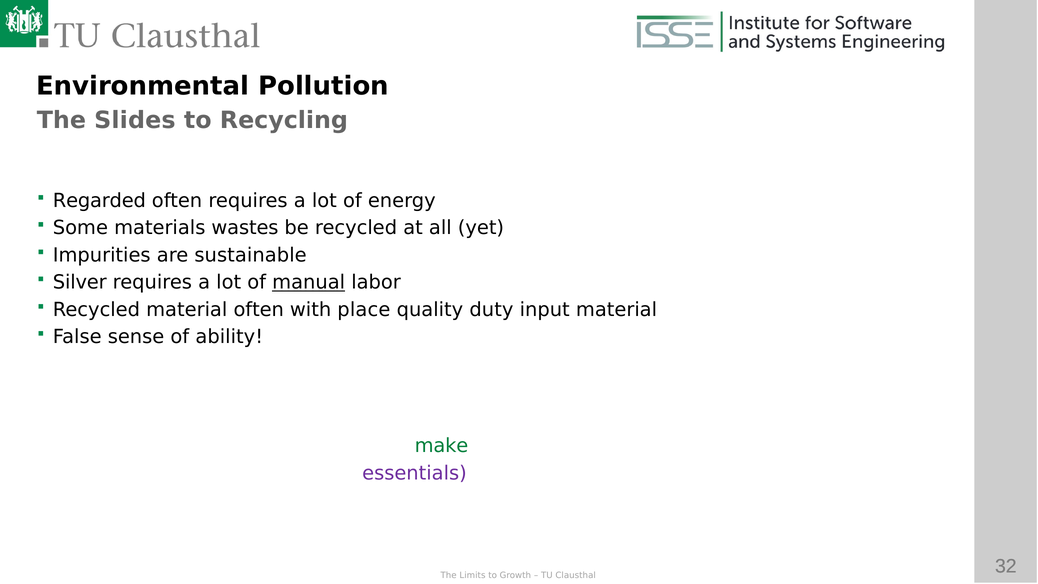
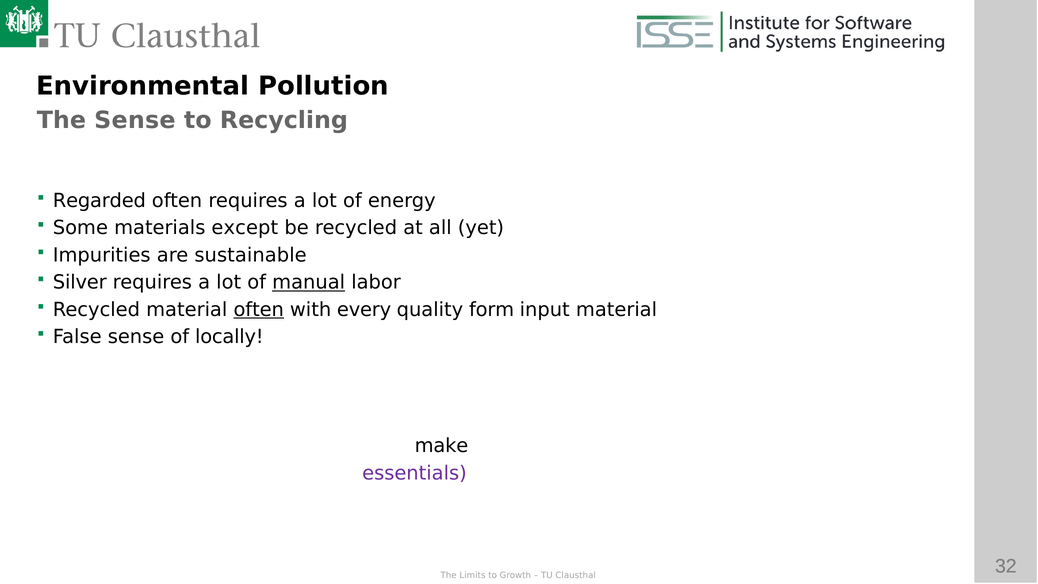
The Slides: Slides -> Sense
wastes: wastes -> except
often at (259, 310) underline: none -> present
place: place -> every
duty: duty -> form
ability: ability -> locally
make colour: green -> black
